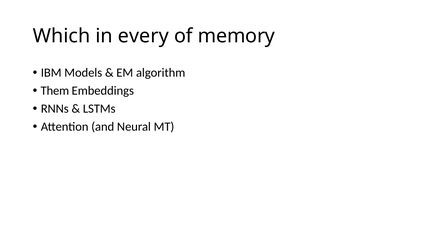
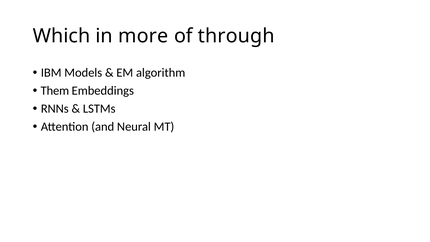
every: every -> more
memory: memory -> through
